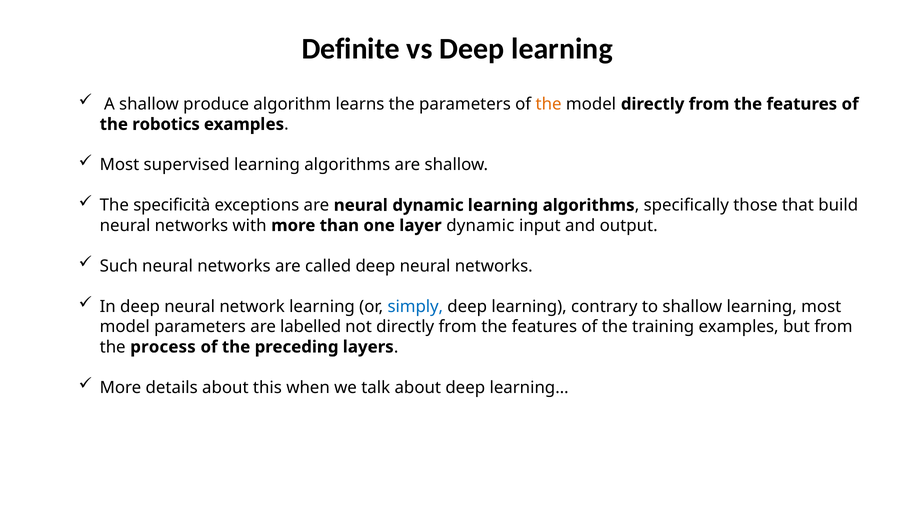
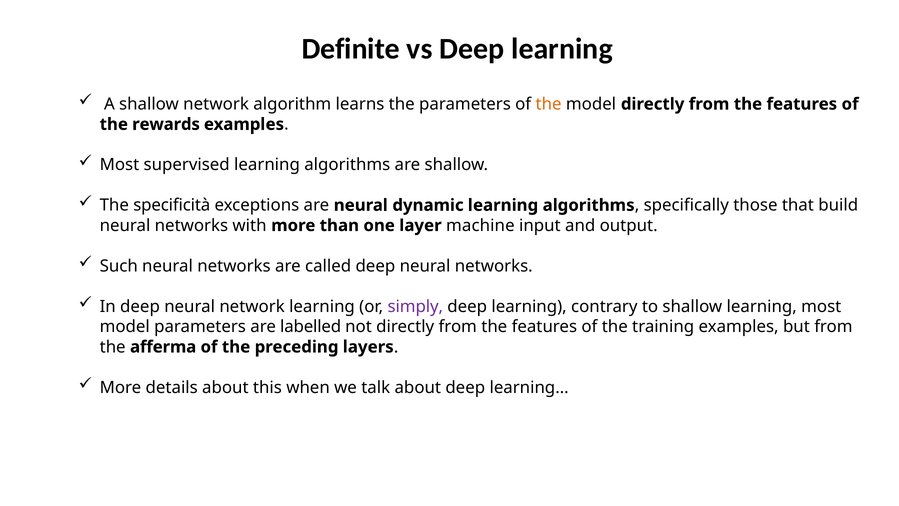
shallow produce: produce -> network
robotics: robotics -> rewards
layer dynamic: dynamic -> machine
simply colour: blue -> purple
process: process -> afferma
